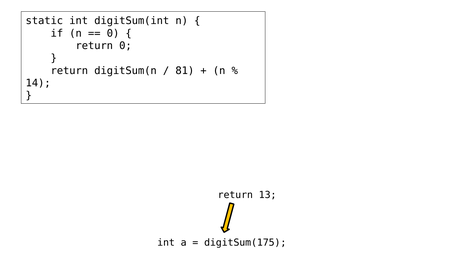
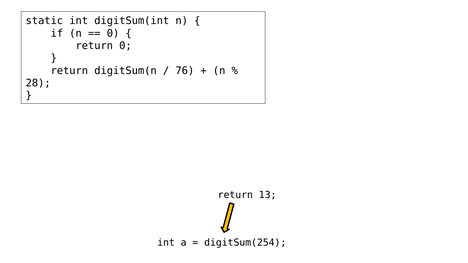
81: 81 -> 76
14: 14 -> 28
digitSum(175: digitSum(175 -> digitSum(254
